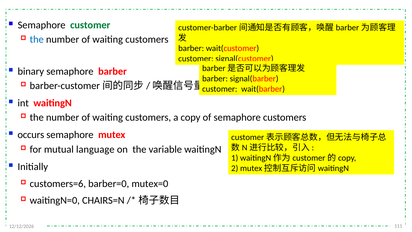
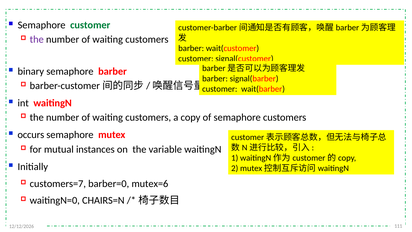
the at (37, 39) colour: blue -> purple
language: language -> instances
customers=6: customers=6 -> customers=7
mutex=0: mutex=0 -> mutex=6
